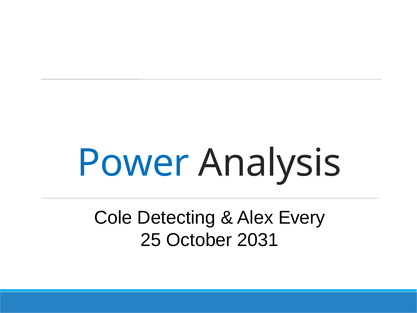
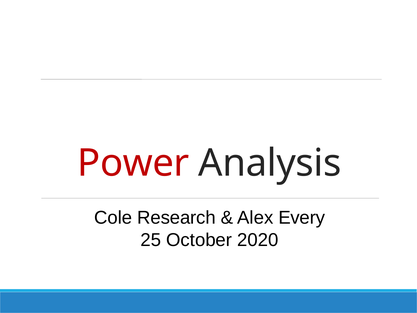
Power colour: blue -> red
Detecting: Detecting -> Research
2031: 2031 -> 2020
